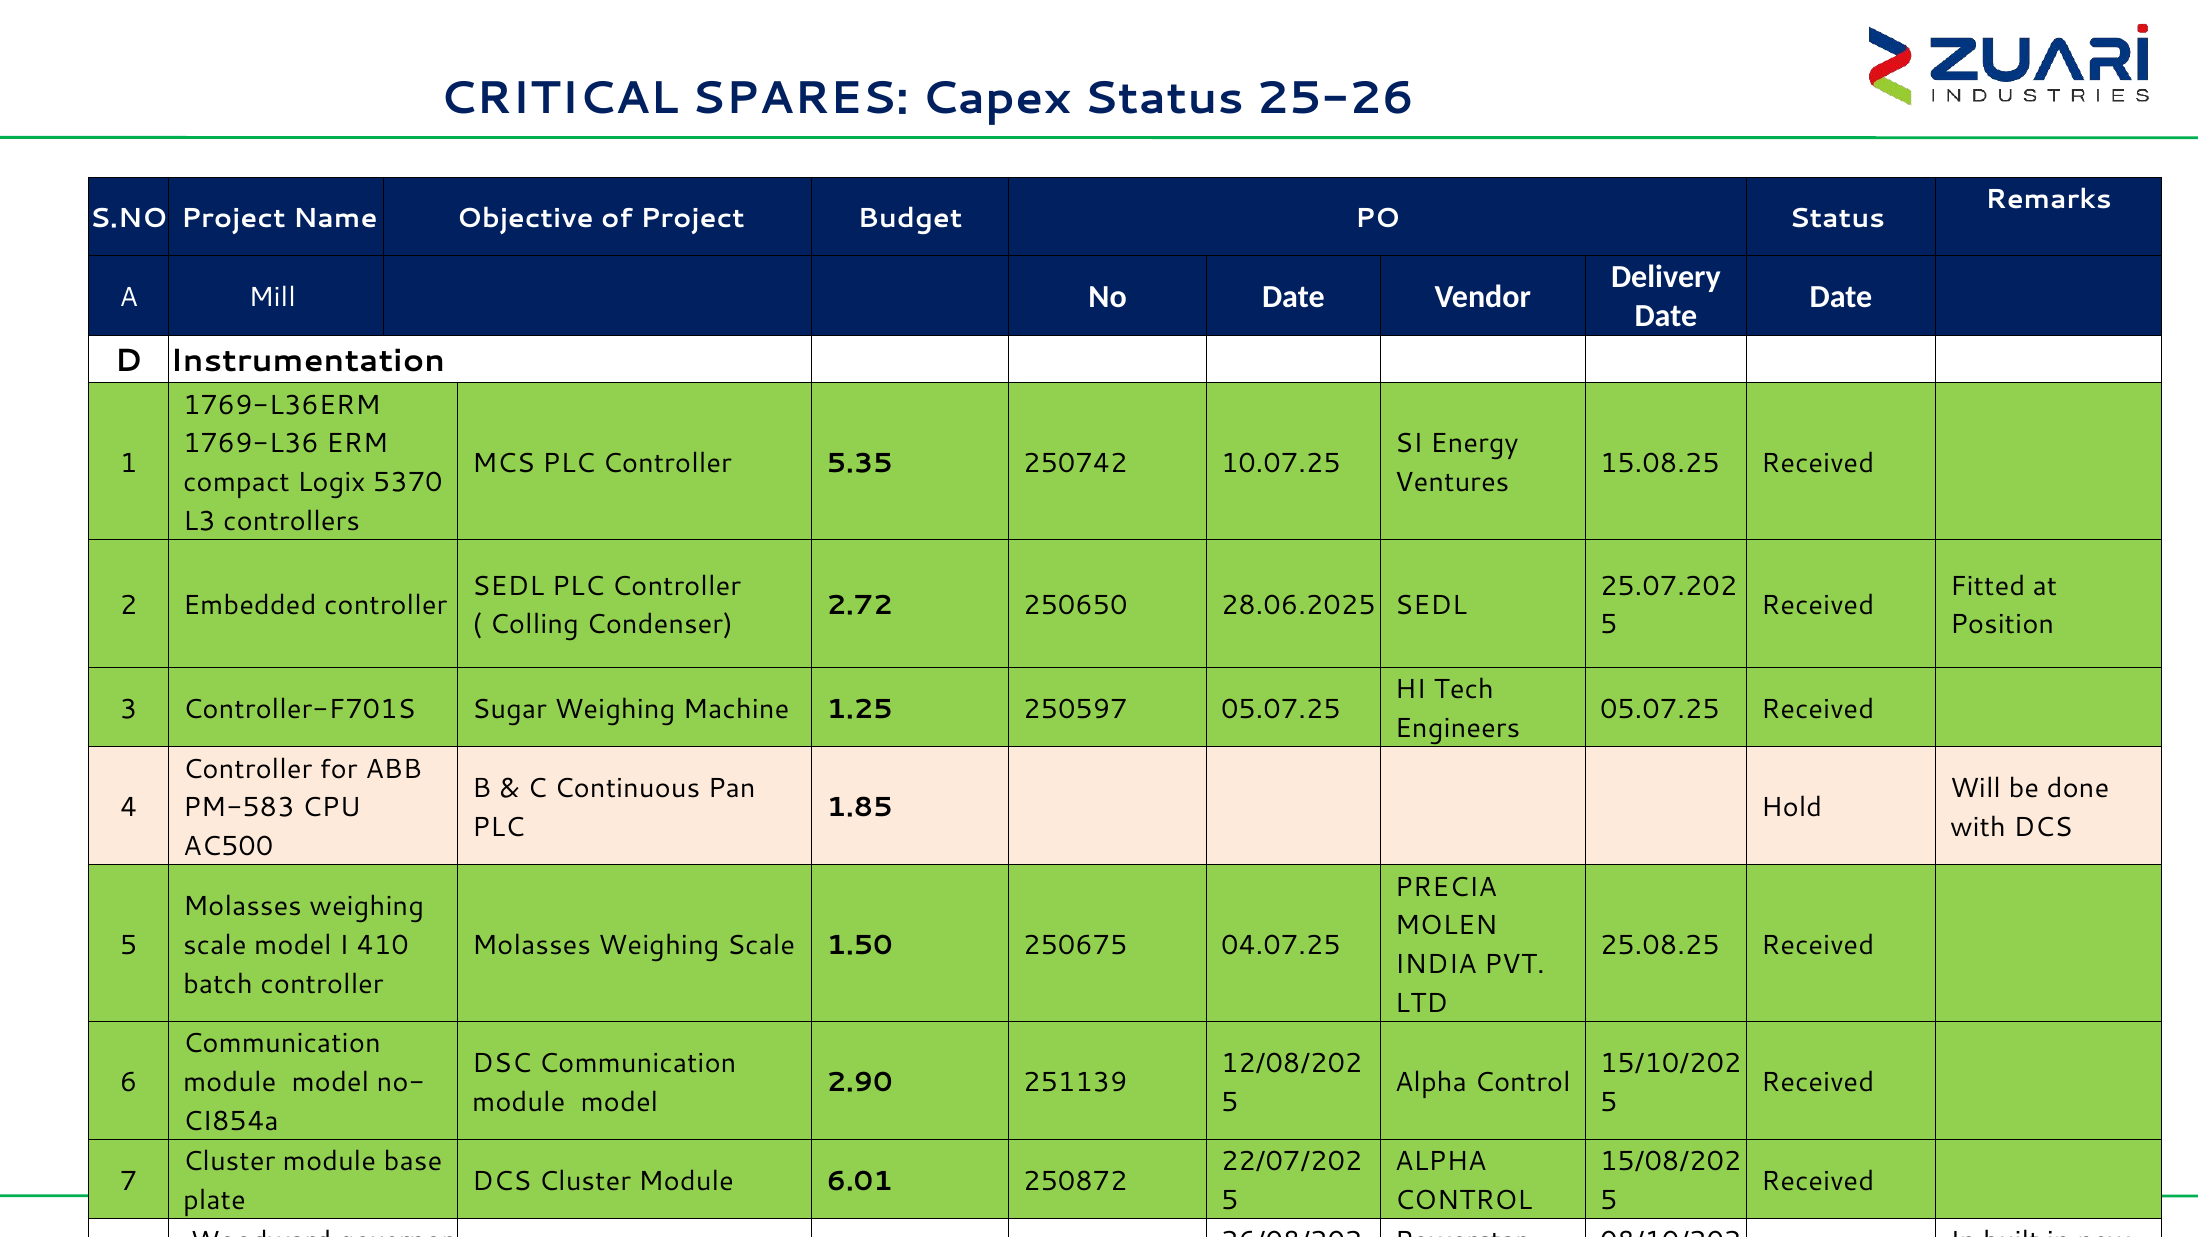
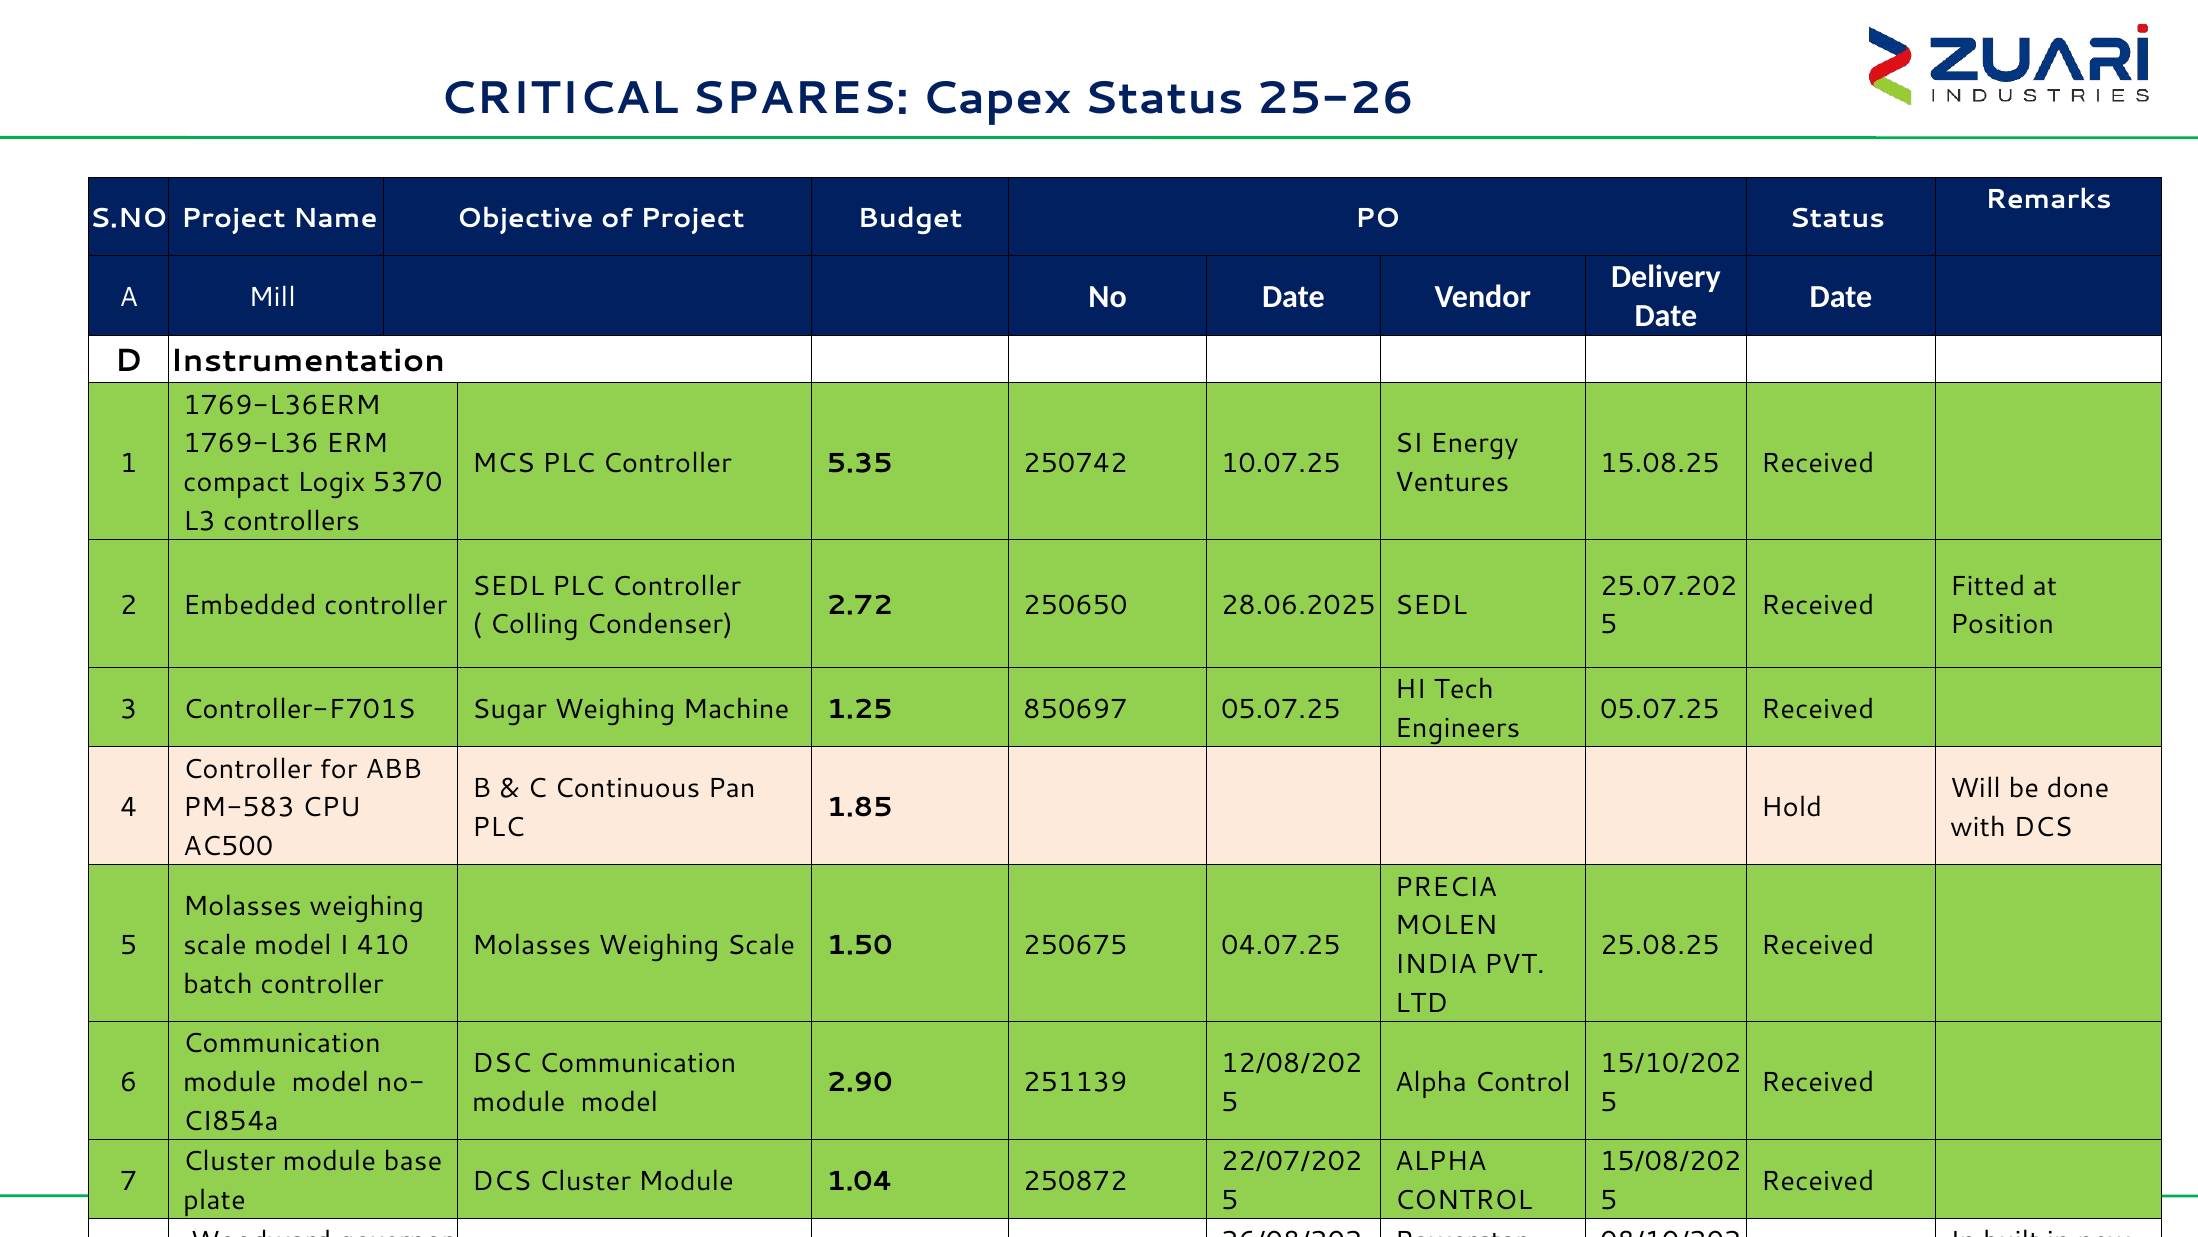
250597: 250597 -> 850697
6.01: 6.01 -> 1.04
